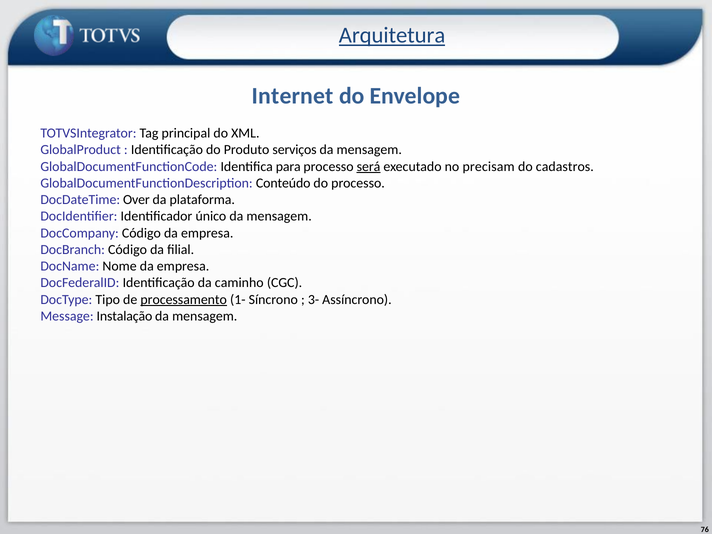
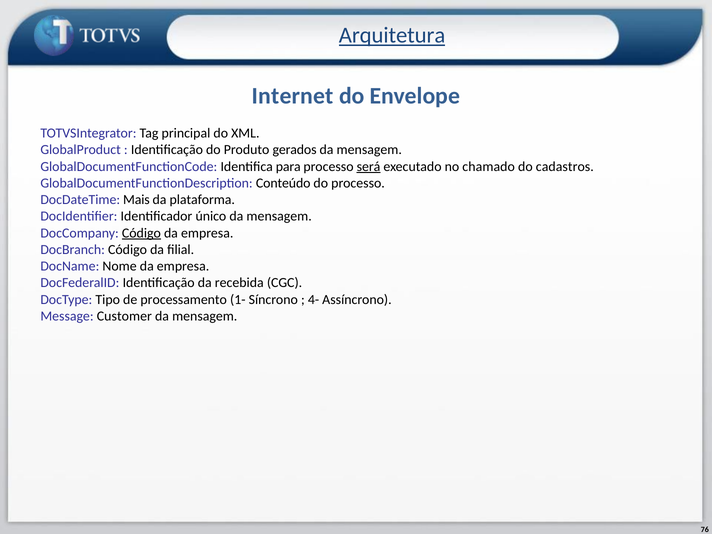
serviços: serviços -> gerados
precisam: precisam -> chamado
Over: Over -> Mais
Código at (141, 233) underline: none -> present
caminho: caminho -> recebida
processamento underline: present -> none
3-: 3- -> 4-
Instalação: Instalação -> Customer
